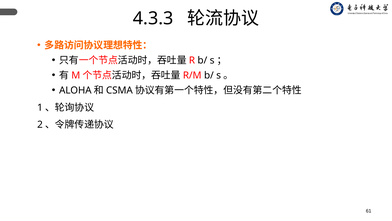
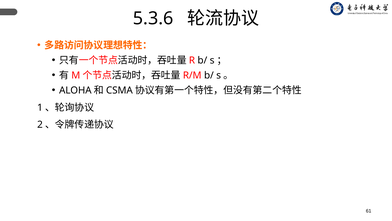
4.3.3: 4.3.3 -> 5.3.6
